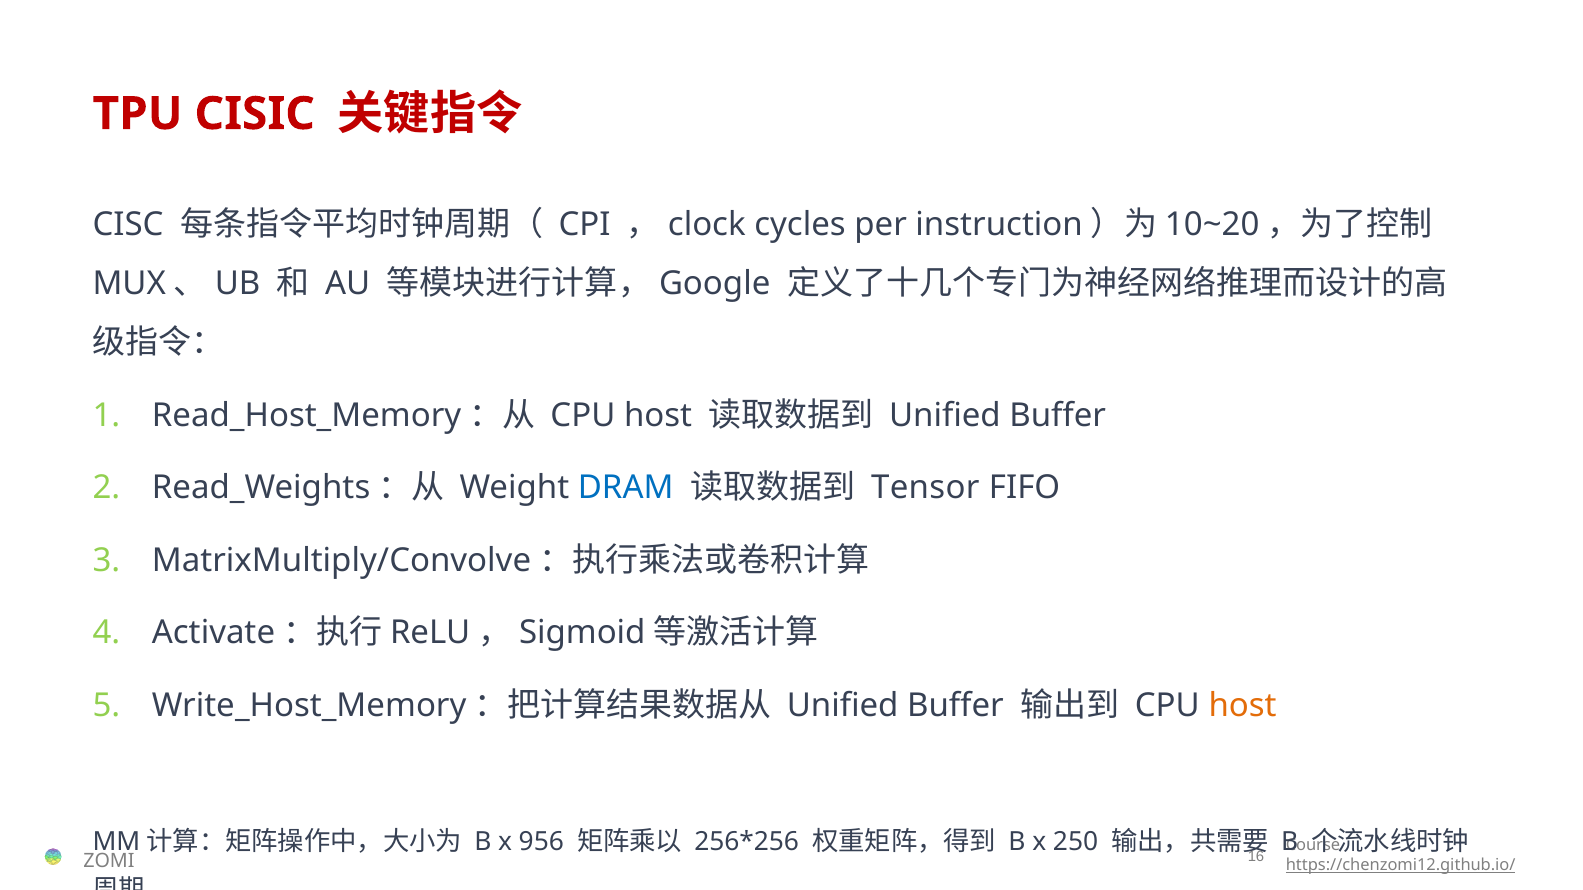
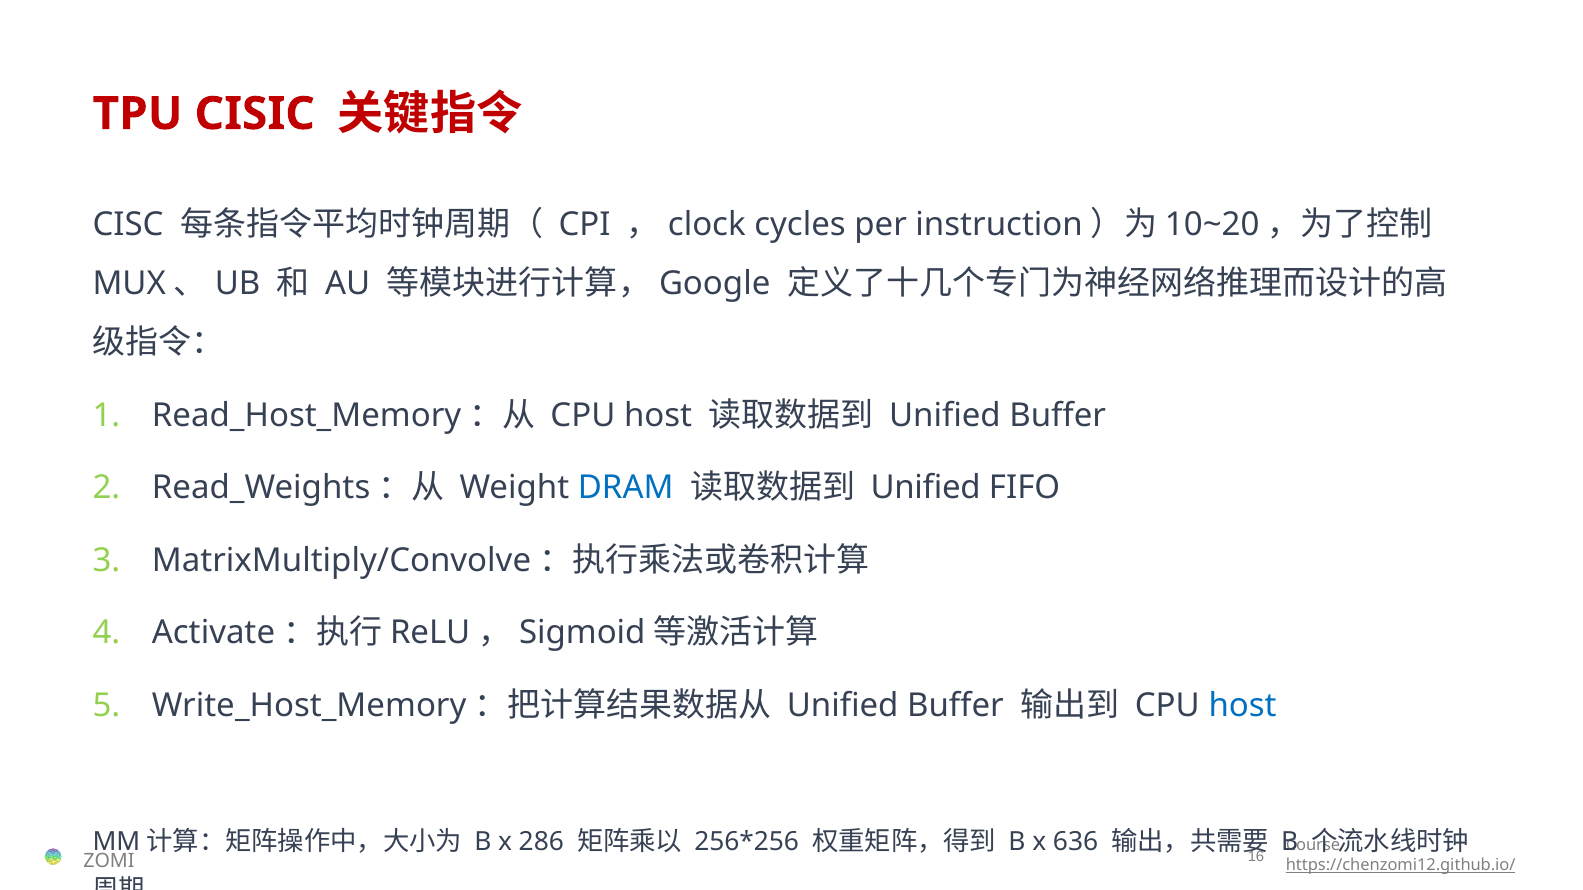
Tensor at (925, 488): Tensor -> Unified
host at (1243, 705) colour: orange -> blue
956: 956 -> 286
250: 250 -> 636
